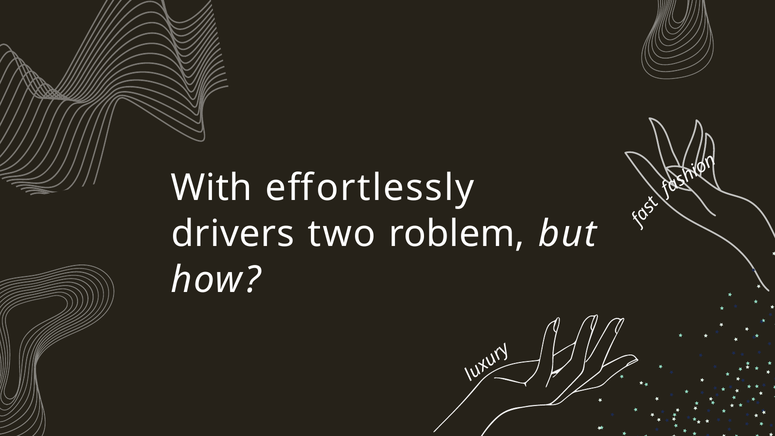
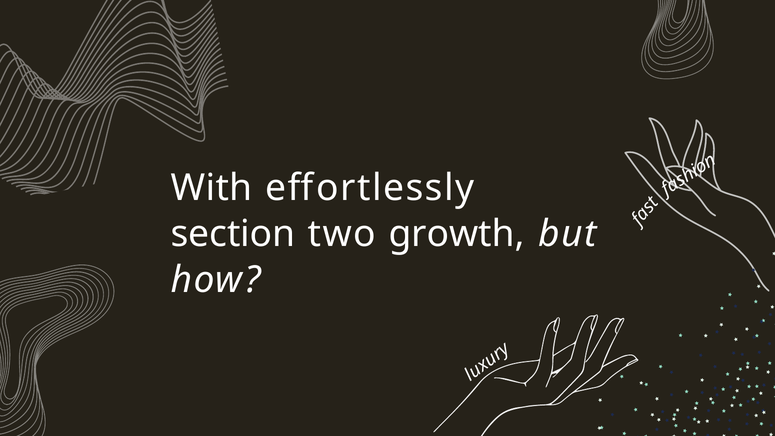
drivers: drivers -> section
roblem: roblem -> growth
